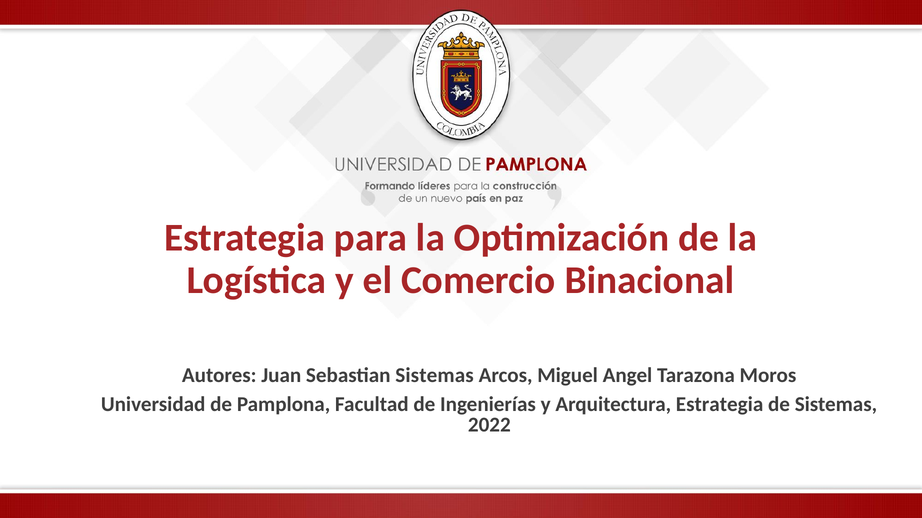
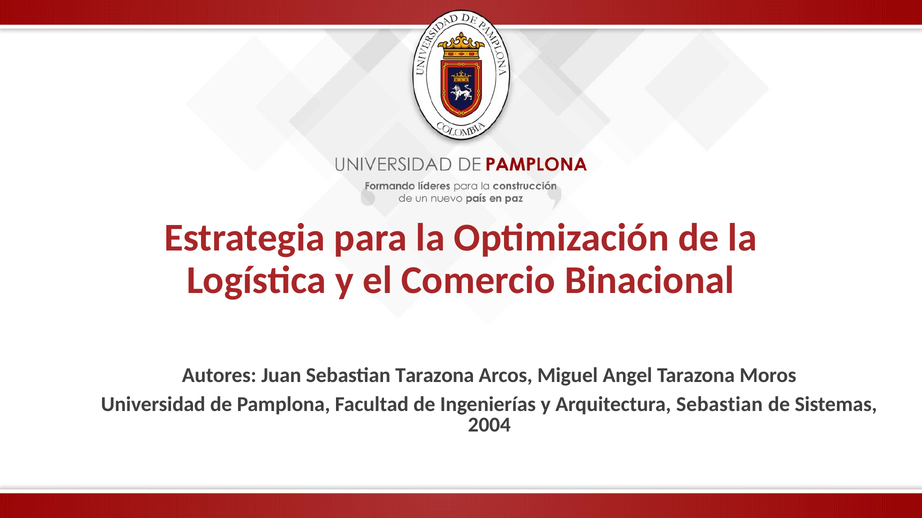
Sebastian Sistemas: Sistemas -> Tarazona
Arquitectura Estrategia: Estrategia -> Sebastian
2022: 2022 -> 2004
